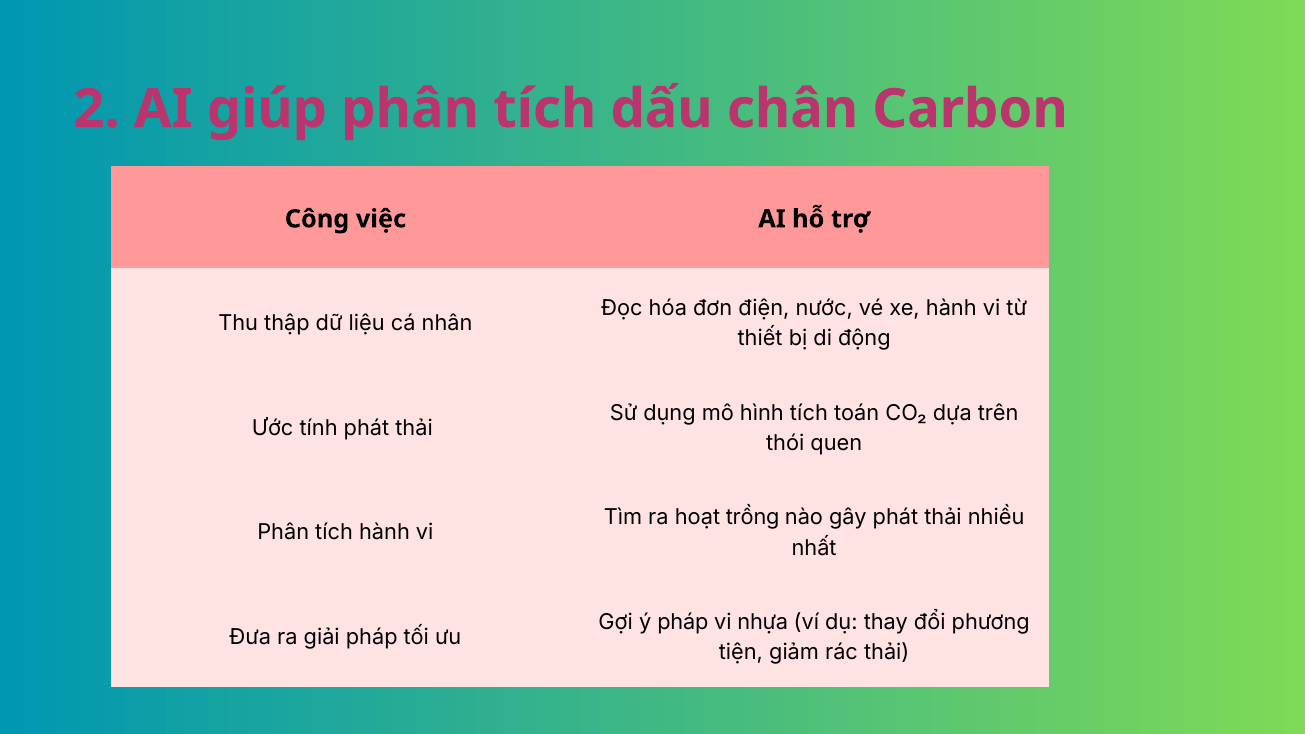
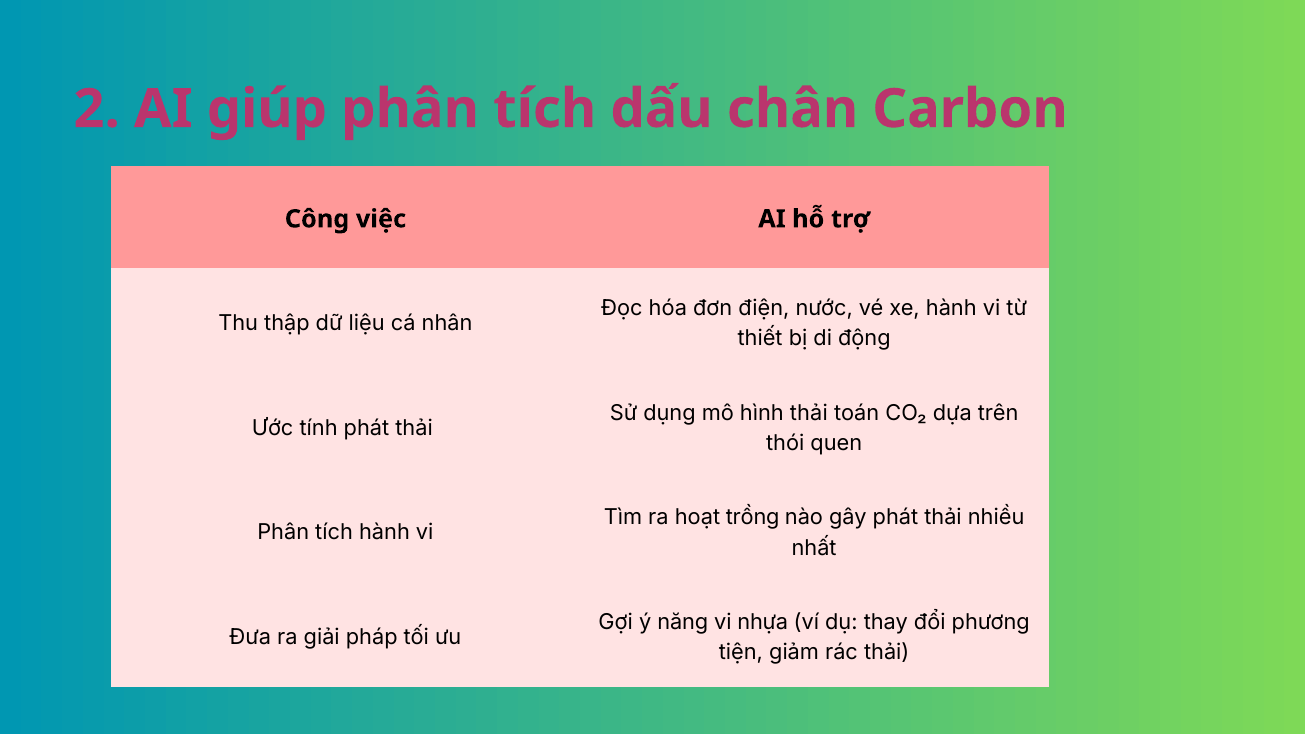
hình tích: tích -> thải
ý pháp: pháp -> năng
